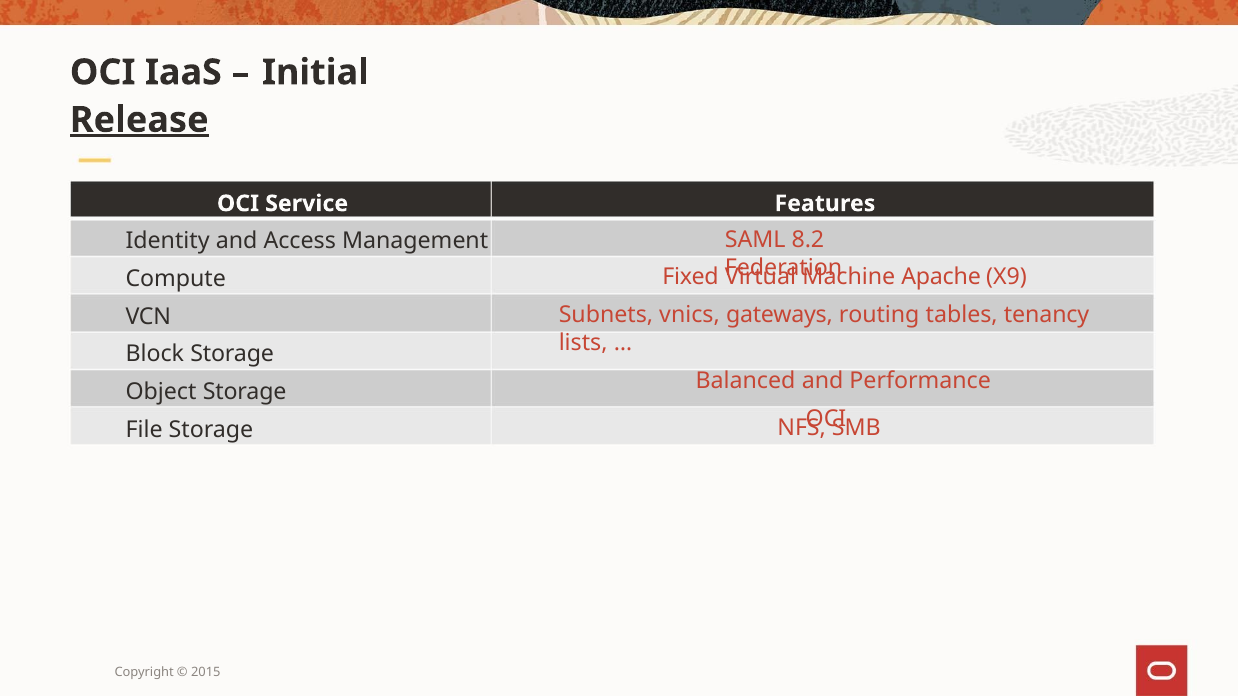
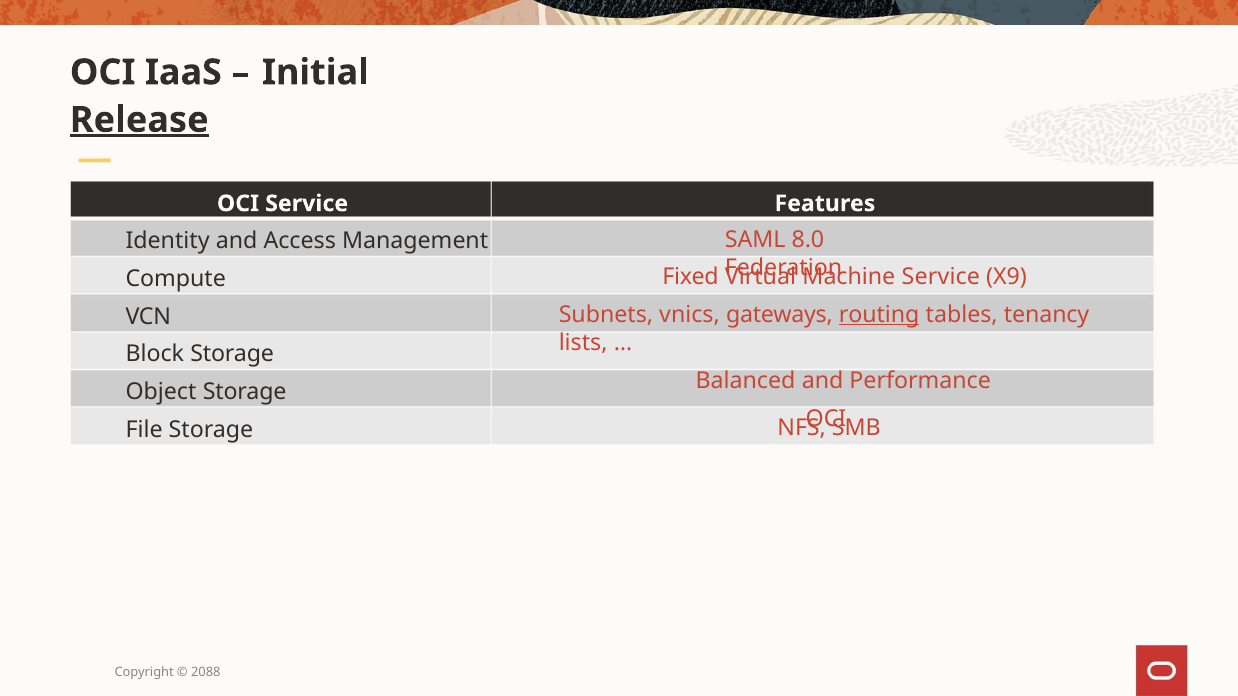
8.2: 8.2 -> 8.0
Machine Apache: Apache -> Service
routing underline: none -> present
2015: 2015 -> 2088
